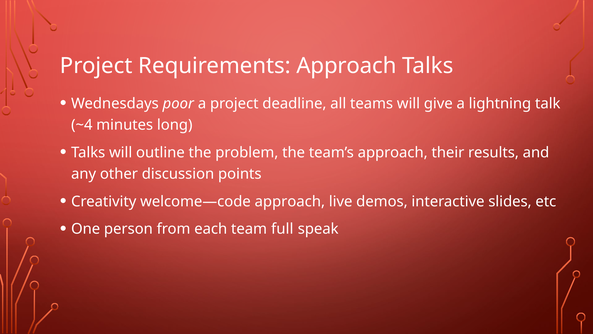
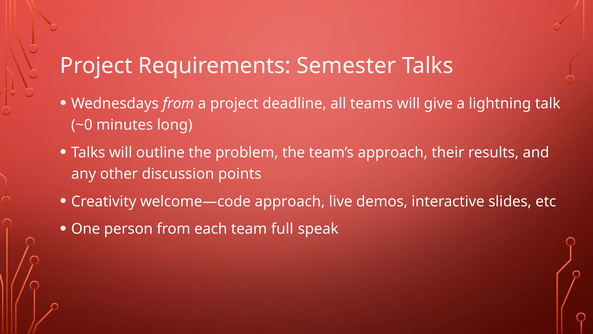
Requirements Approach: Approach -> Semester
Wednesdays poor: poor -> from
~4: ~4 -> ~0
